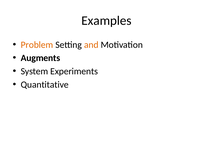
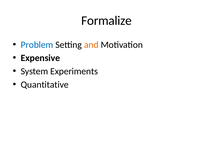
Examples: Examples -> Formalize
Problem colour: orange -> blue
Augments: Augments -> Expensive
